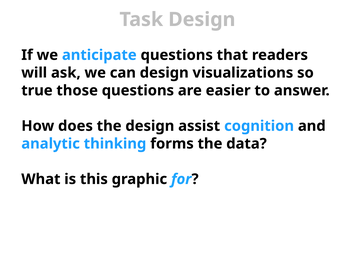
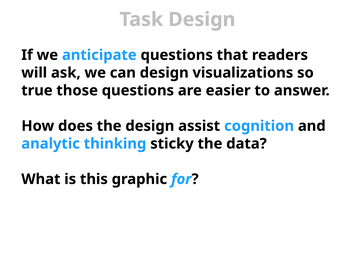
forms: forms -> sticky
